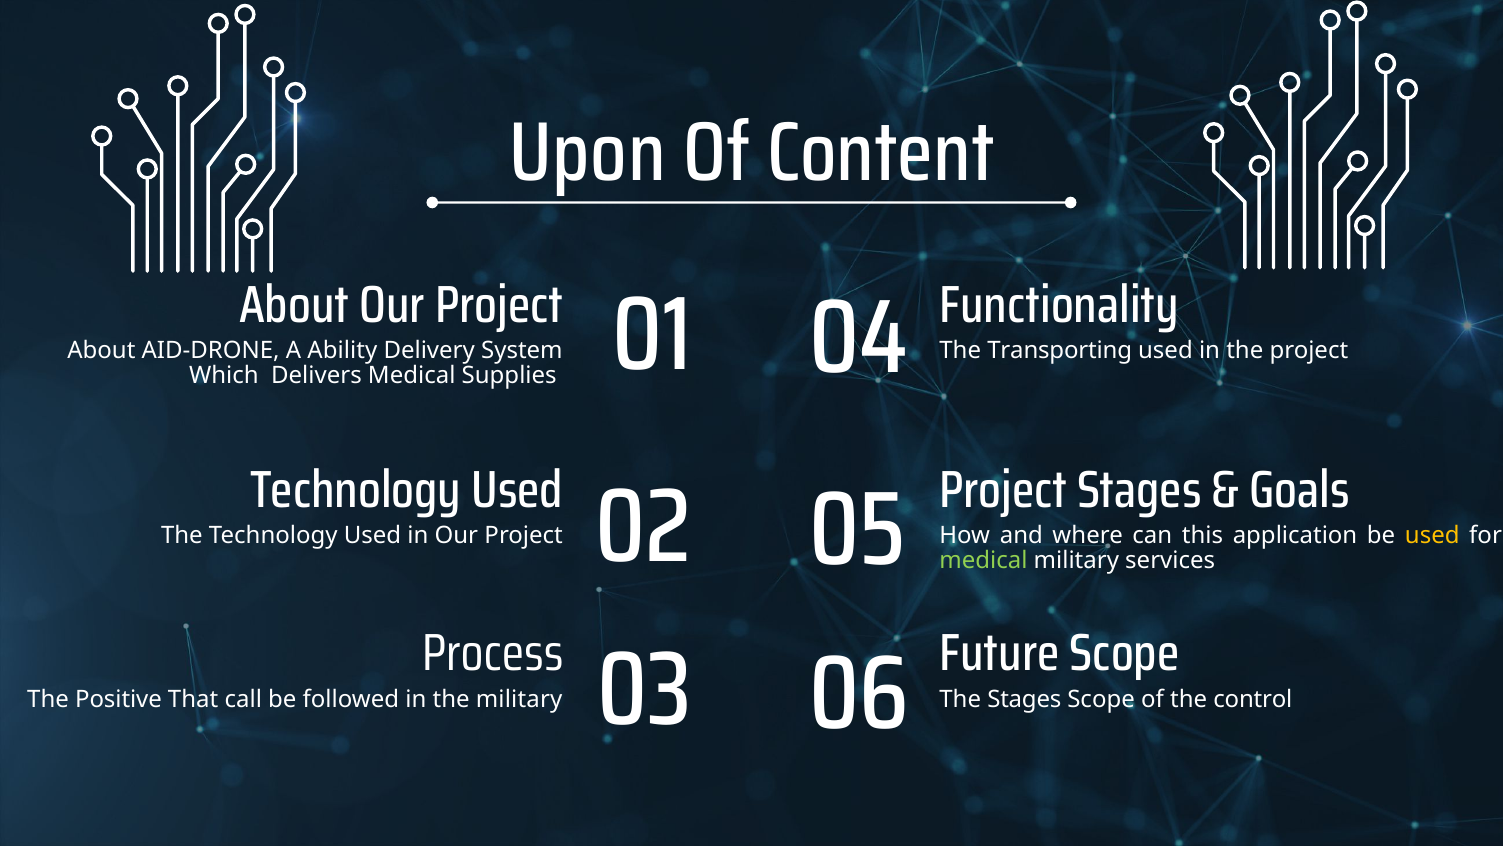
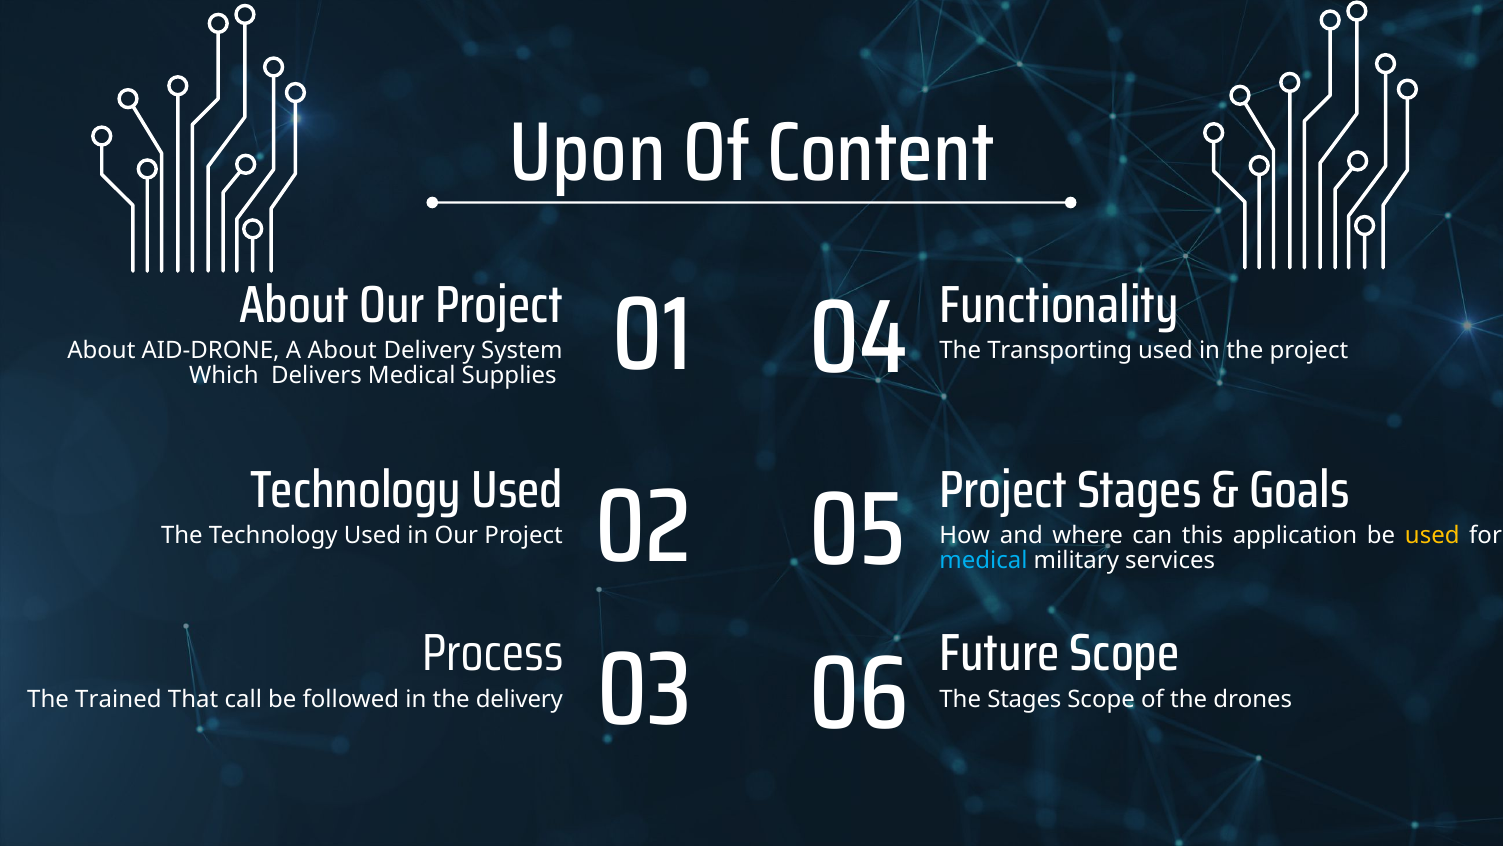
A Ability: Ability -> About
medical at (983, 560) colour: light green -> light blue
Positive: Positive -> Trained
the military: military -> delivery
control: control -> drones
